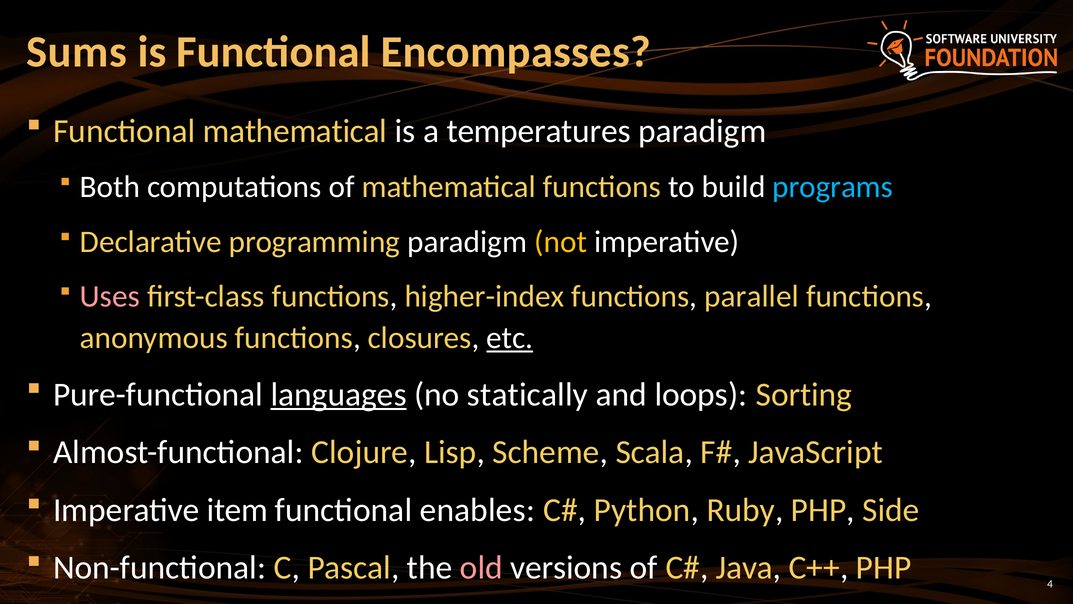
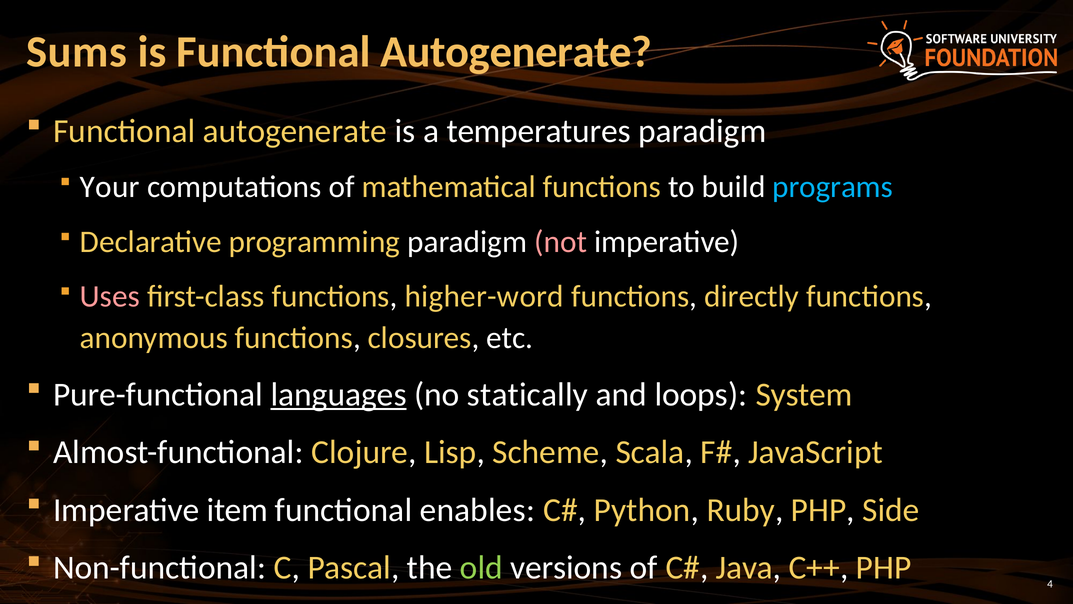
is Functional Encompasses: Encompasses -> Autogenerate
mathematical at (295, 131): mathematical -> autogenerate
Both: Both -> Your
not colour: yellow -> pink
higher-index: higher-index -> higher-word
parallel: parallel -> directly
etc underline: present -> none
Sorting: Sorting -> System
old colour: pink -> light green
